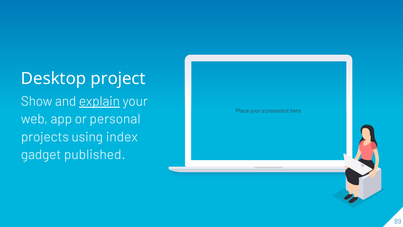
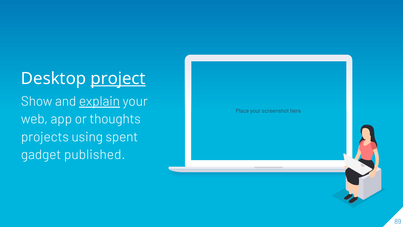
project underline: none -> present
personal: personal -> thoughts
index: index -> spent
